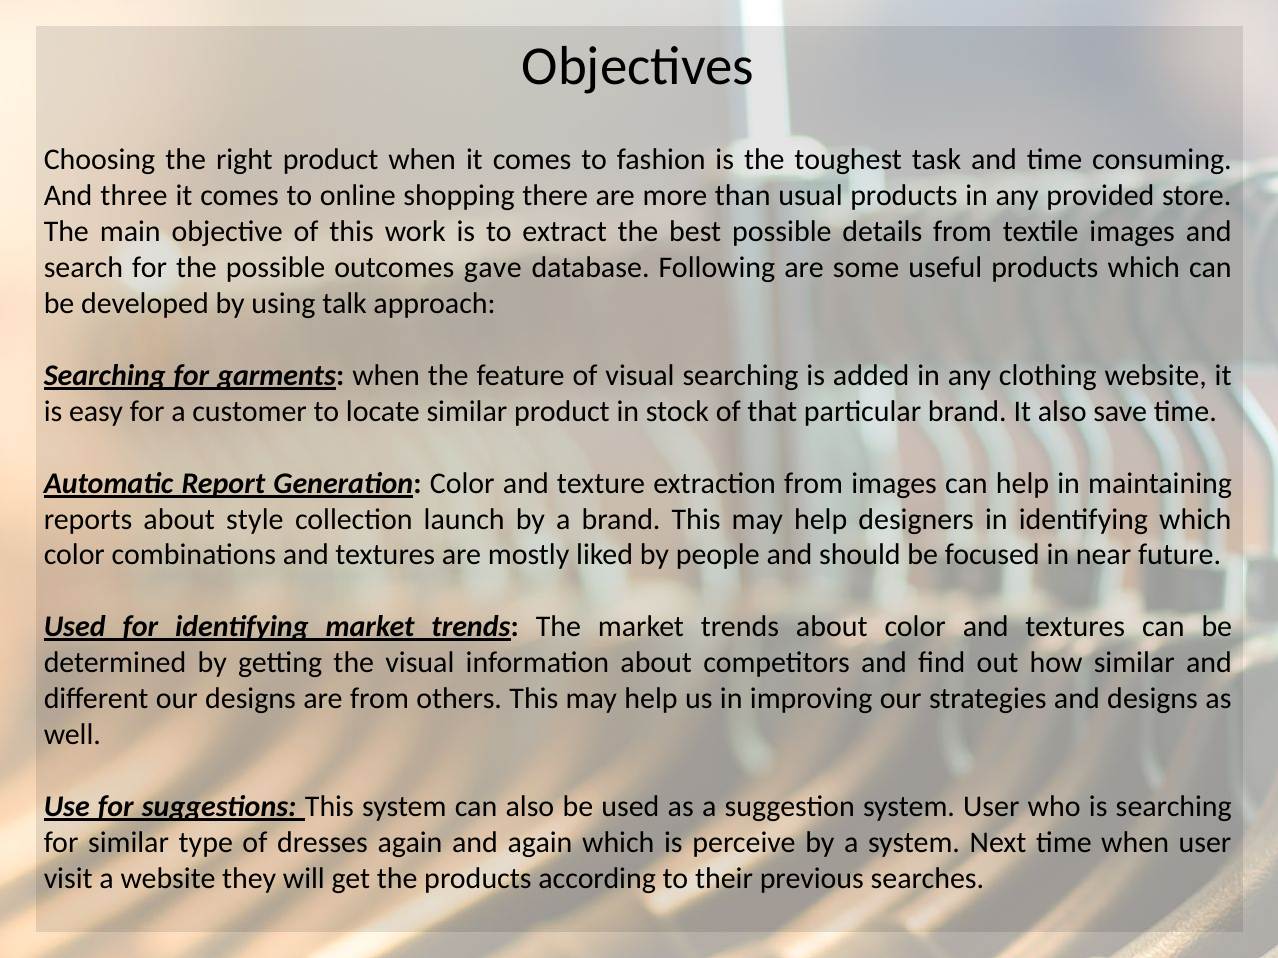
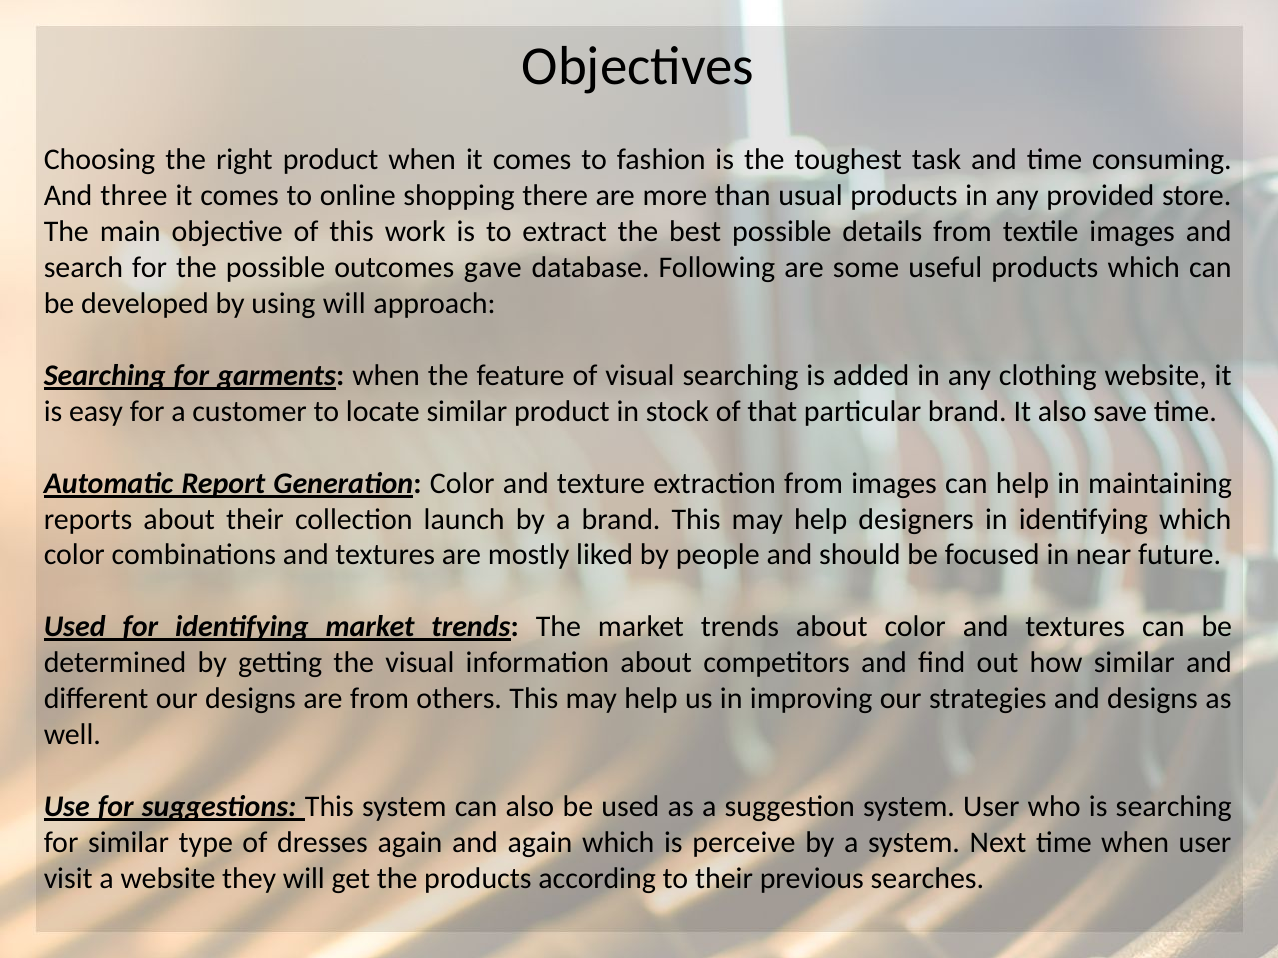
using talk: talk -> will
about style: style -> their
